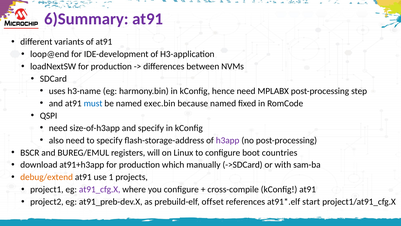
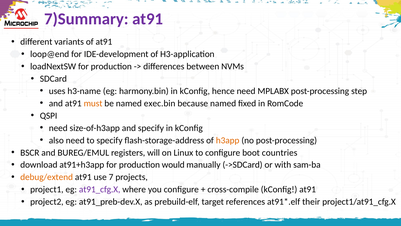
6)Summary: 6)Summary -> 7)Summary
must colour: blue -> orange
h3app colour: purple -> orange
which: which -> would
1: 1 -> 7
offset: offset -> target
start: start -> their
